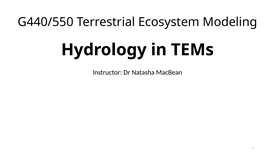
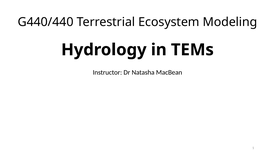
G440/550: G440/550 -> G440/440
